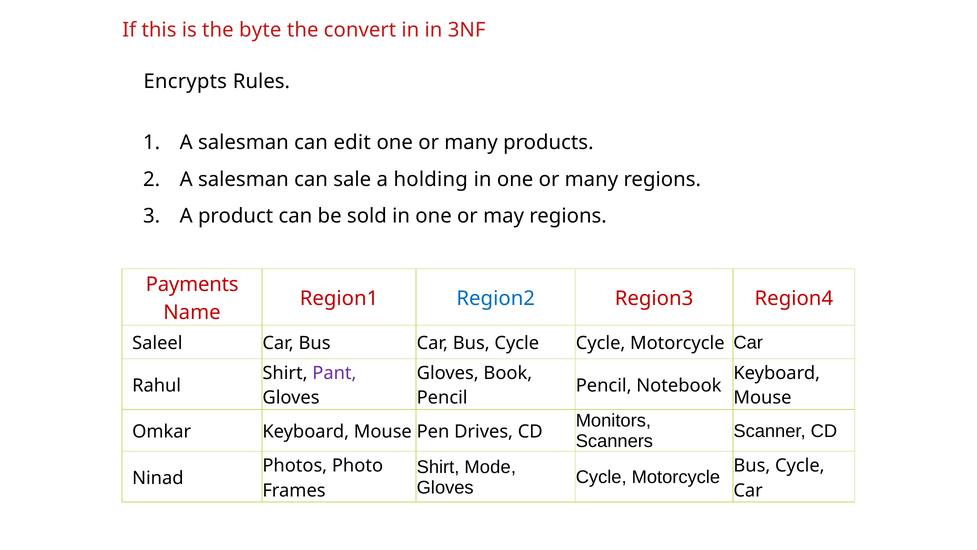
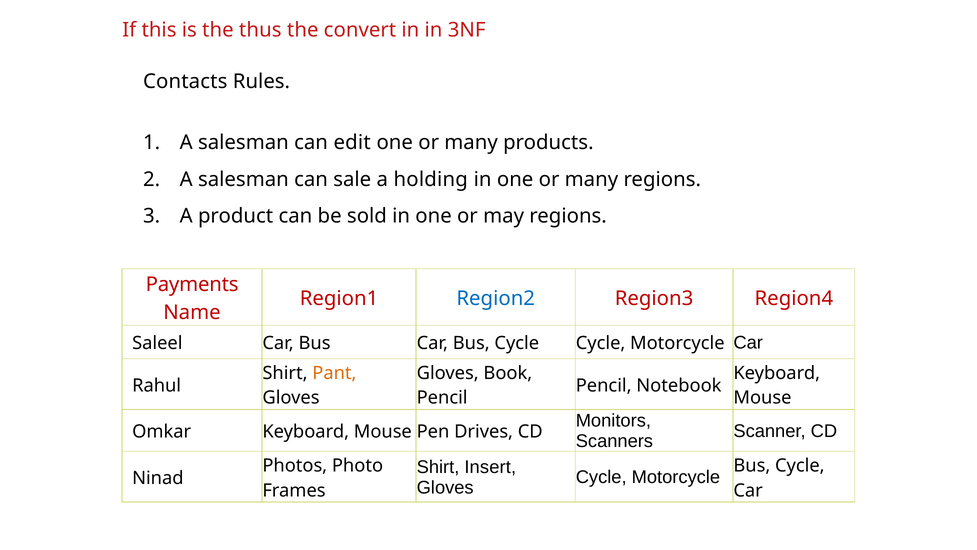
byte: byte -> thus
Encrypts: Encrypts -> Contacts
Pant colour: purple -> orange
Mode: Mode -> Insert
